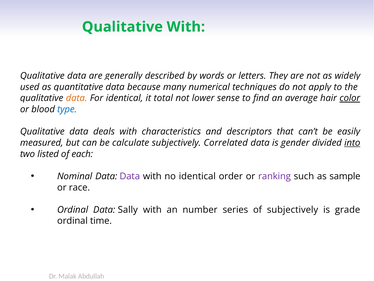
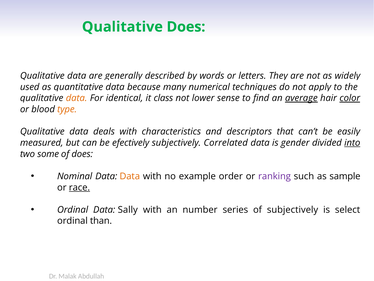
Qualitative With: With -> Does
total: total -> class
average underline: none -> present
type colour: blue -> orange
calculate: calculate -> efectively
listed: listed -> some
of each: each -> does
Data at (130, 176) colour: purple -> orange
no identical: identical -> example
race underline: none -> present
grade: grade -> select
time: time -> than
